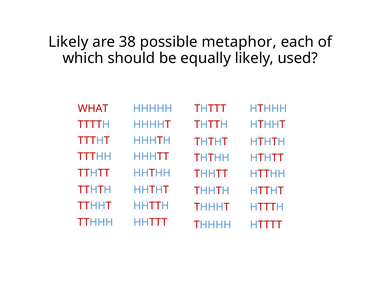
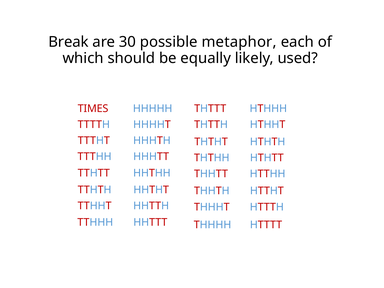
Likely at (68, 42): Likely -> Break
38: 38 -> 30
WHAT: WHAT -> TIMES
